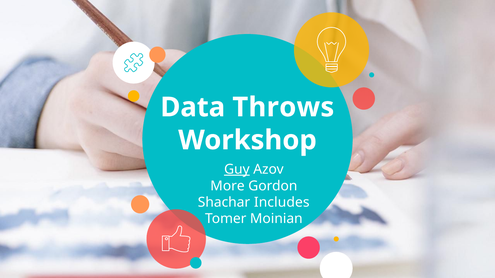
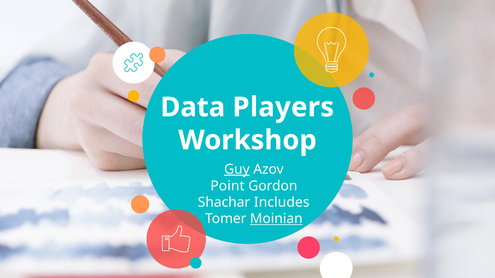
Throws: Throws -> Players
More: More -> Point
Moinian underline: none -> present
